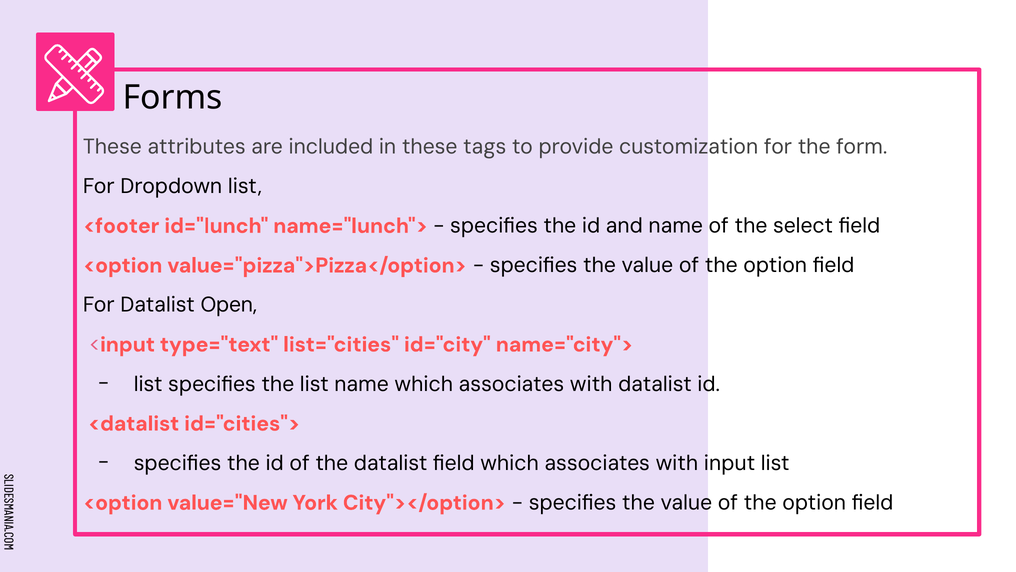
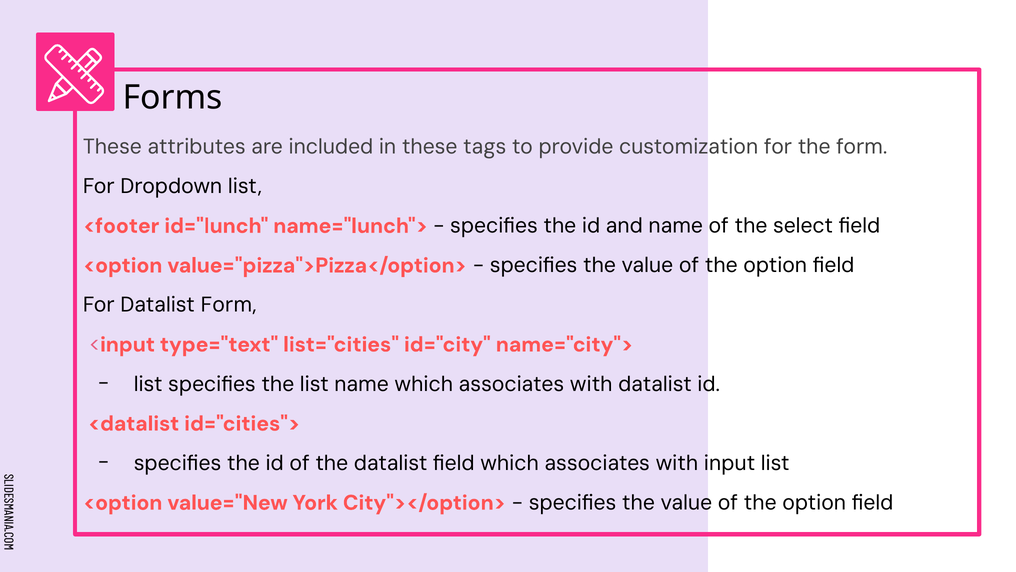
Datalist Open: Open -> Form
